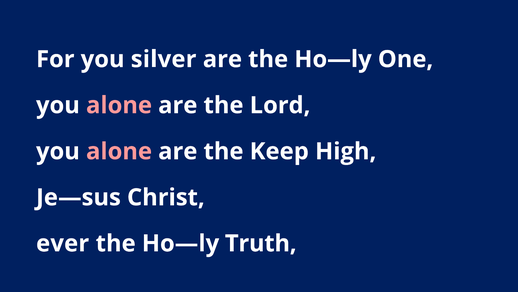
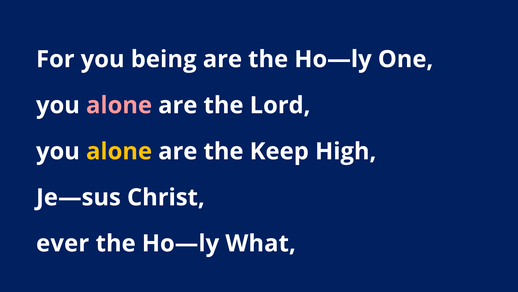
silver: silver -> being
alone at (119, 151) colour: pink -> yellow
Truth: Truth -> What
